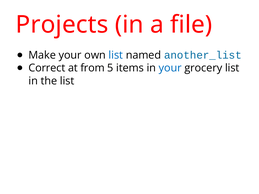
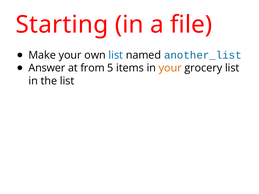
Projects: Projects -> Starting
Correct: Correct -> Answer
your at (170, 68) colour: blue -> orange
